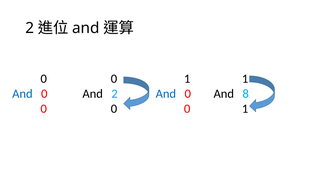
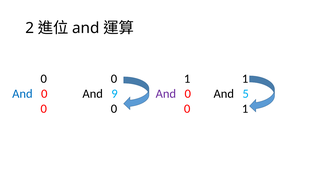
And 2: 2 -> 9
And at (166, 94) colour: blue -> purple
8: 8 -> 5
